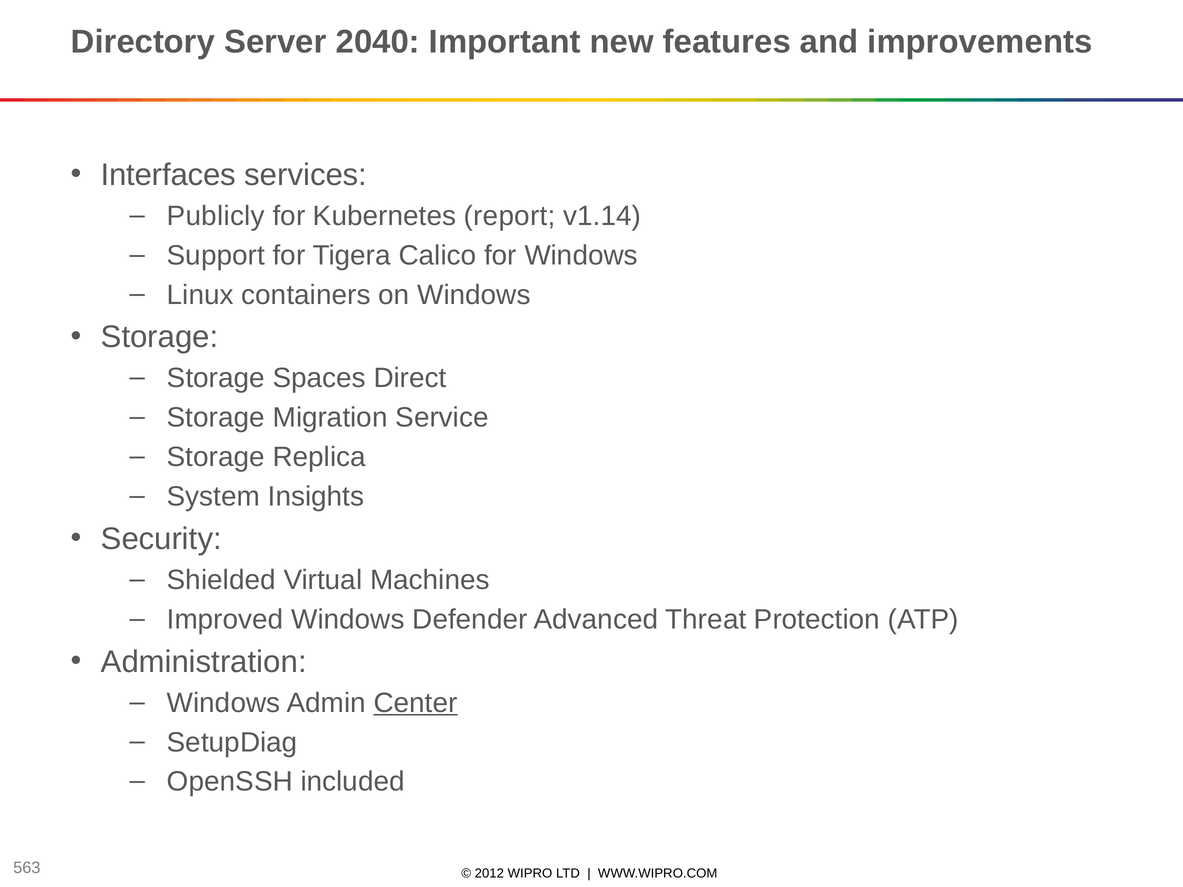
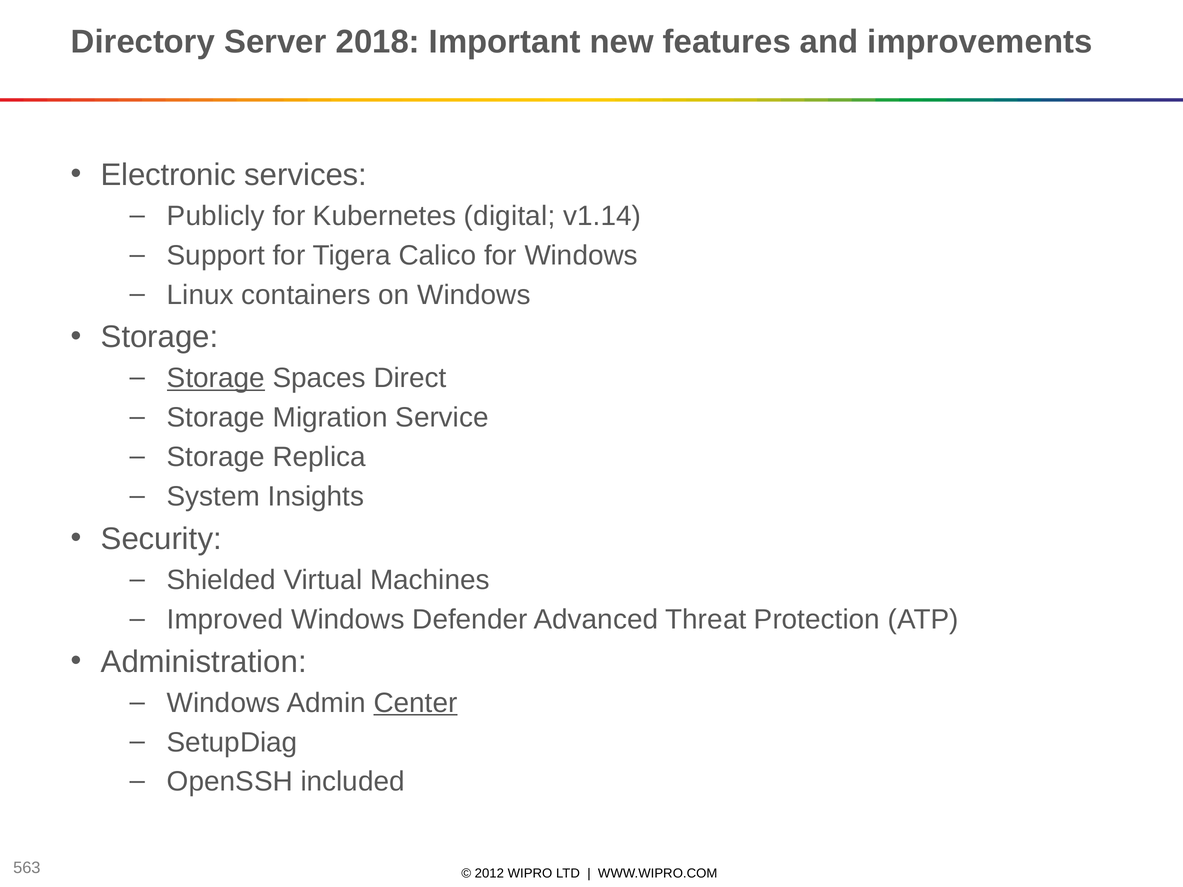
2040: 2040 -> 2018
Interfaces: Interfaces -> Electronic
report: report -> digital
Storage at (216, 378) underline: none -> present
